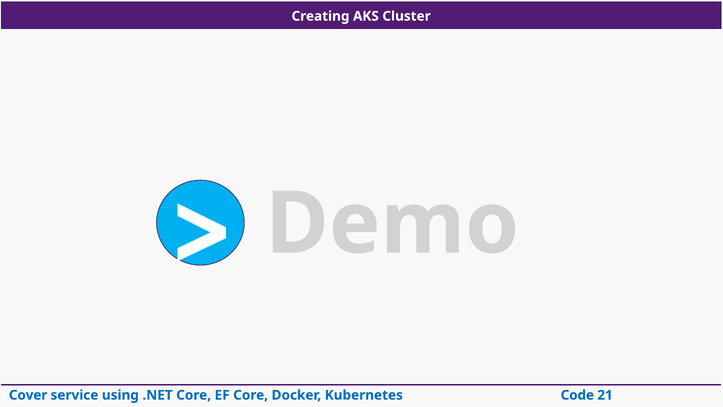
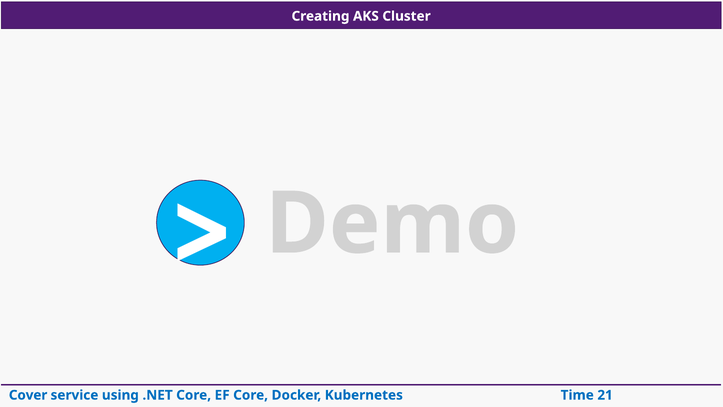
Code: Code -> Time
